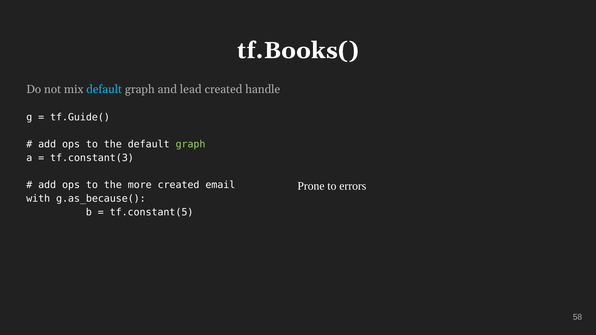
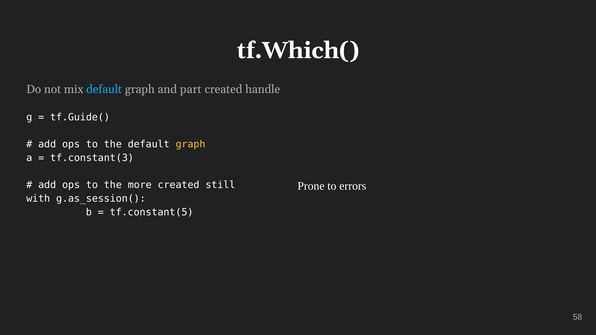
tf.Books(: tf.Books( -> tf.Which(
lead: lead -> part
graph at (191, 144) colour: light green -> yellow
email: email -> still
g.as_because(: g.as_because( -> g.as_session(
